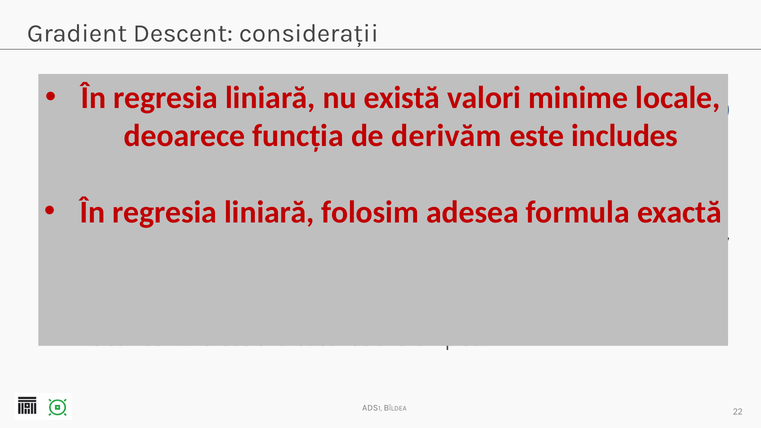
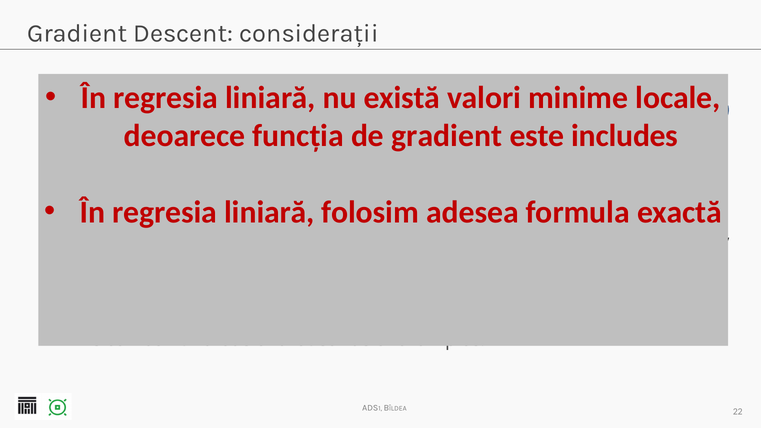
de derivăm: derivăm -> gradient
